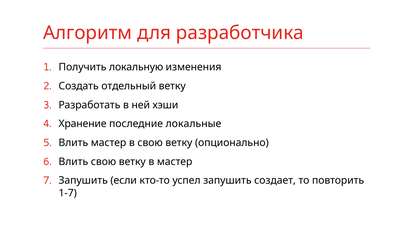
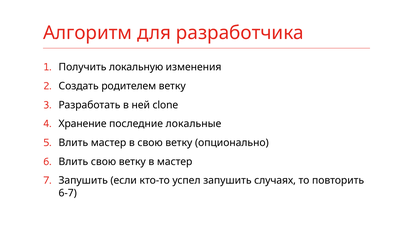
отдельный: отдельный -> родителем
хэши: хэши -> clone
создает: создает -> случаях
1-7: 1-7 -> 6-7
